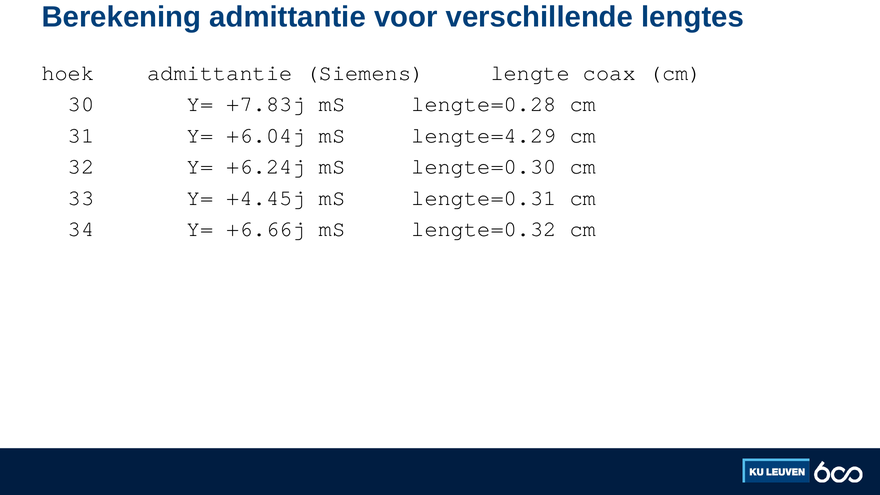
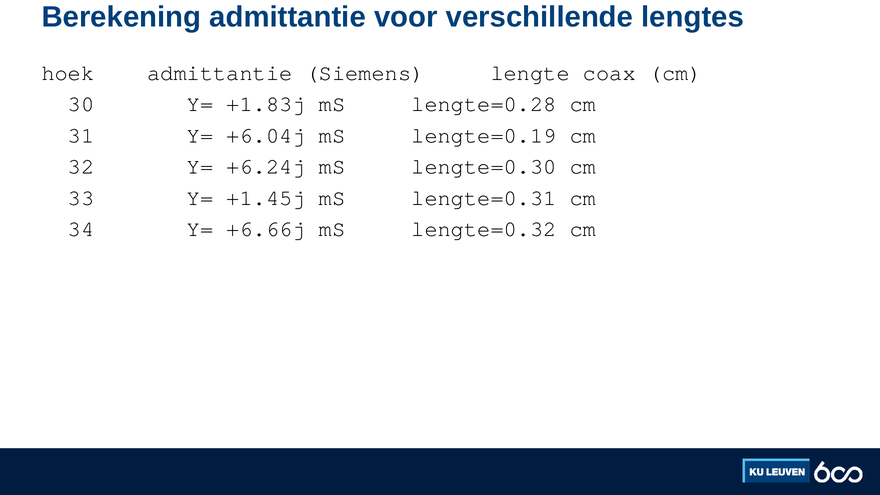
+7.83j: +7.83j -> +1.83j
lengte=4.29: lengte=4.29 -> lengte=0.19
+4.45j: +4.45j -> +1.45j
